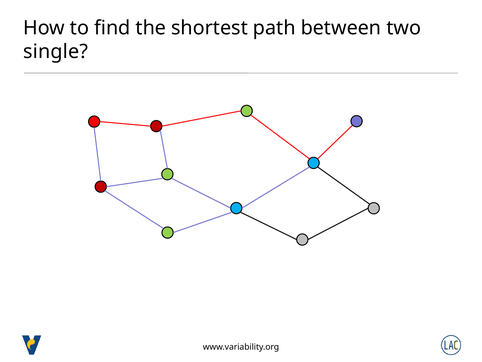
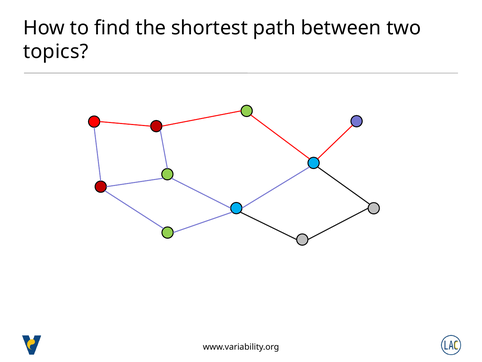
single: single -> topics
